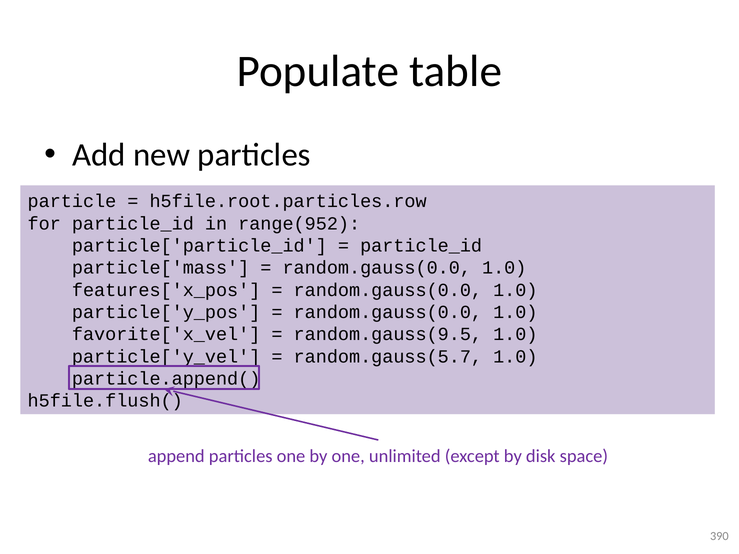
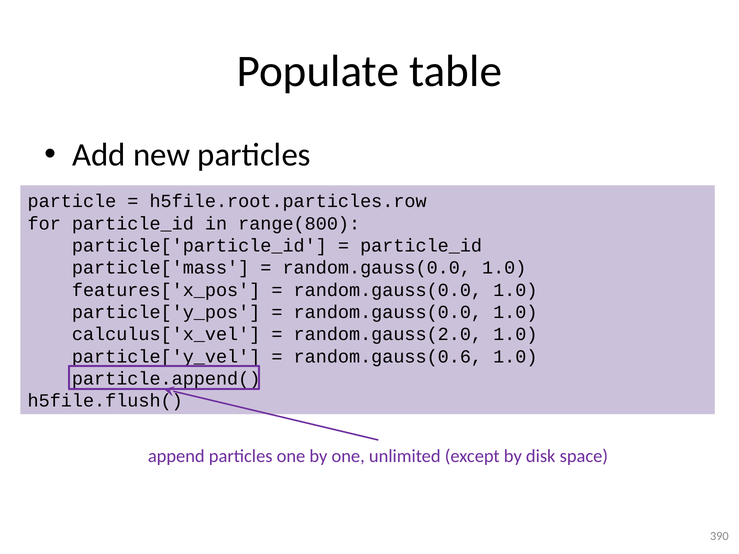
range(952: range(952 -> range(800
favorite['x_vel: favorite['x_vel -> calculus['x_vel
random.gauss(9.5: random.gauss(9.5 -> random.gauss(2.0
random.gauss(5.7: random.gauss(5.7 -> random.gauss(0.6
